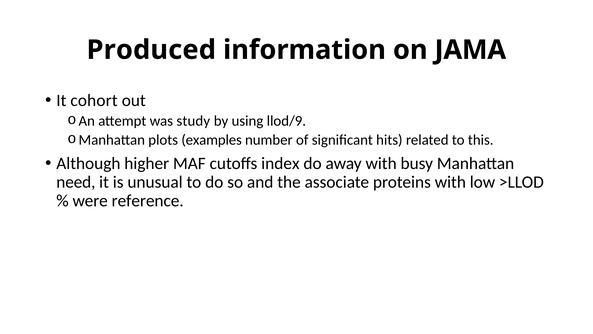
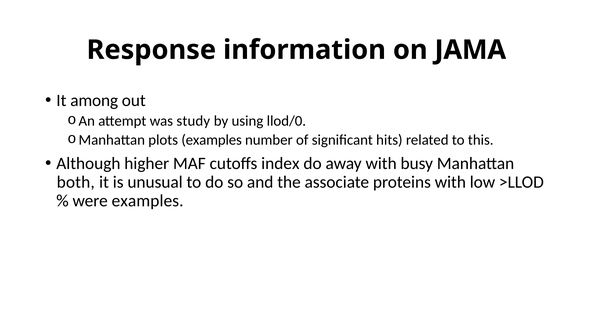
Produced: Produced -> Response
cohort: cohort -> among
llod/9: llod/9 -> llod/0
need: need -> both
were reference: reference -> examples
